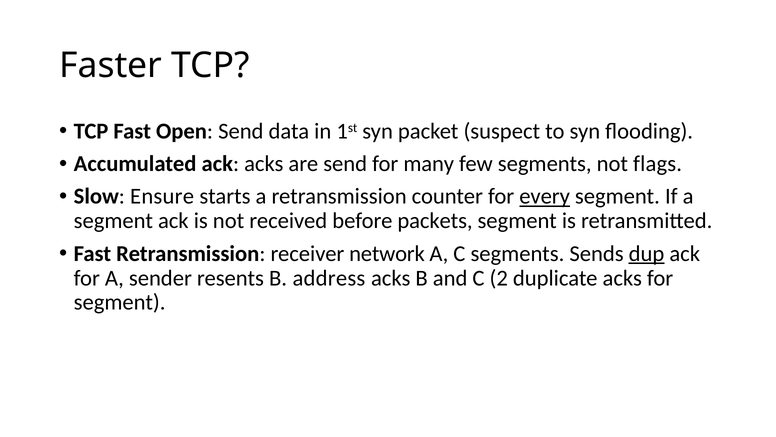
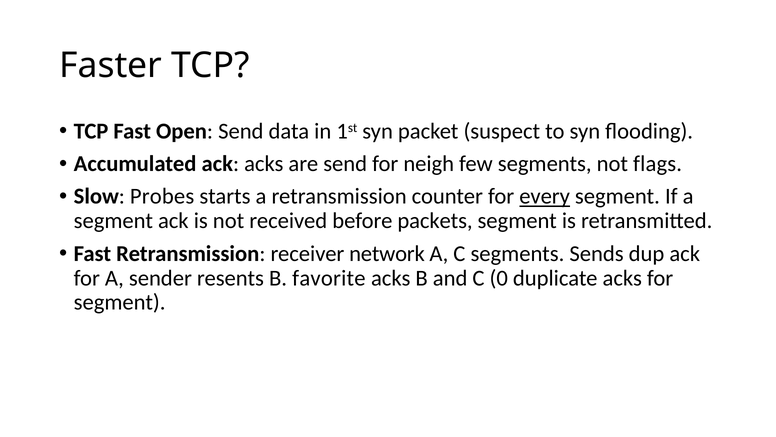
many: many -> neigh
Ensure: Ensure -> Probes
dup underline: present -> none
address: address -> favorite
2: 2 -> 0
